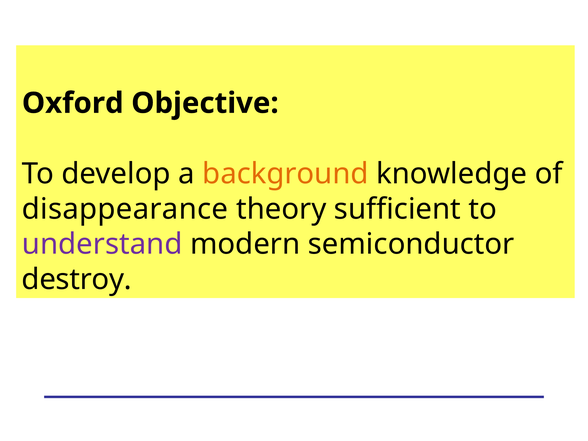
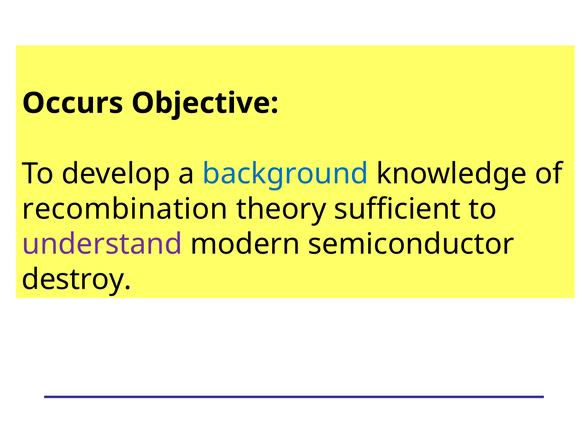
Oxford: Oxford -> Occurs
background colour: orange -> blue
disappearance: disappearance -> recombination
